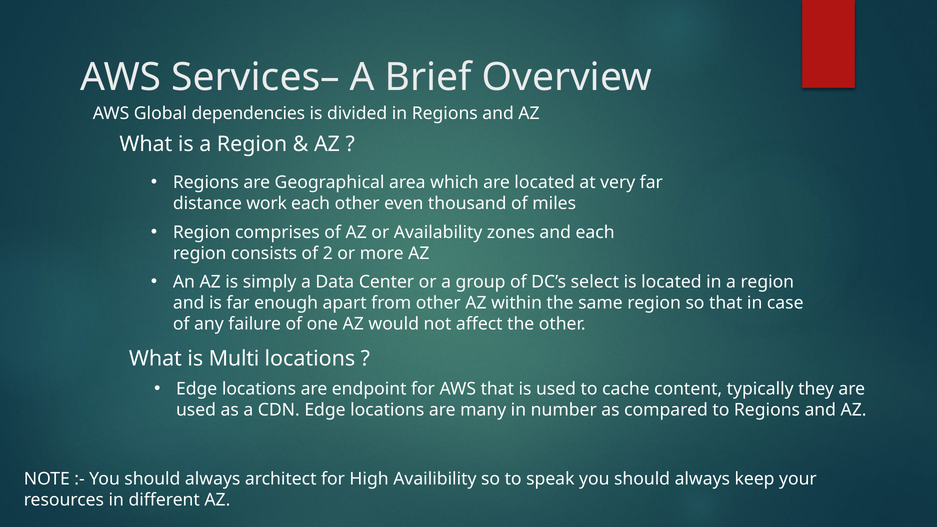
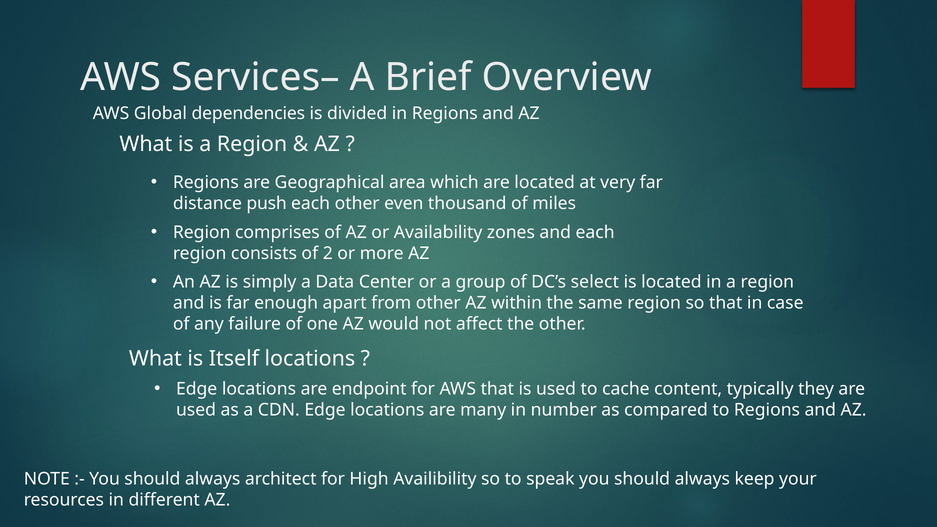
work: work -> push
Multi: Multi -> Itself
